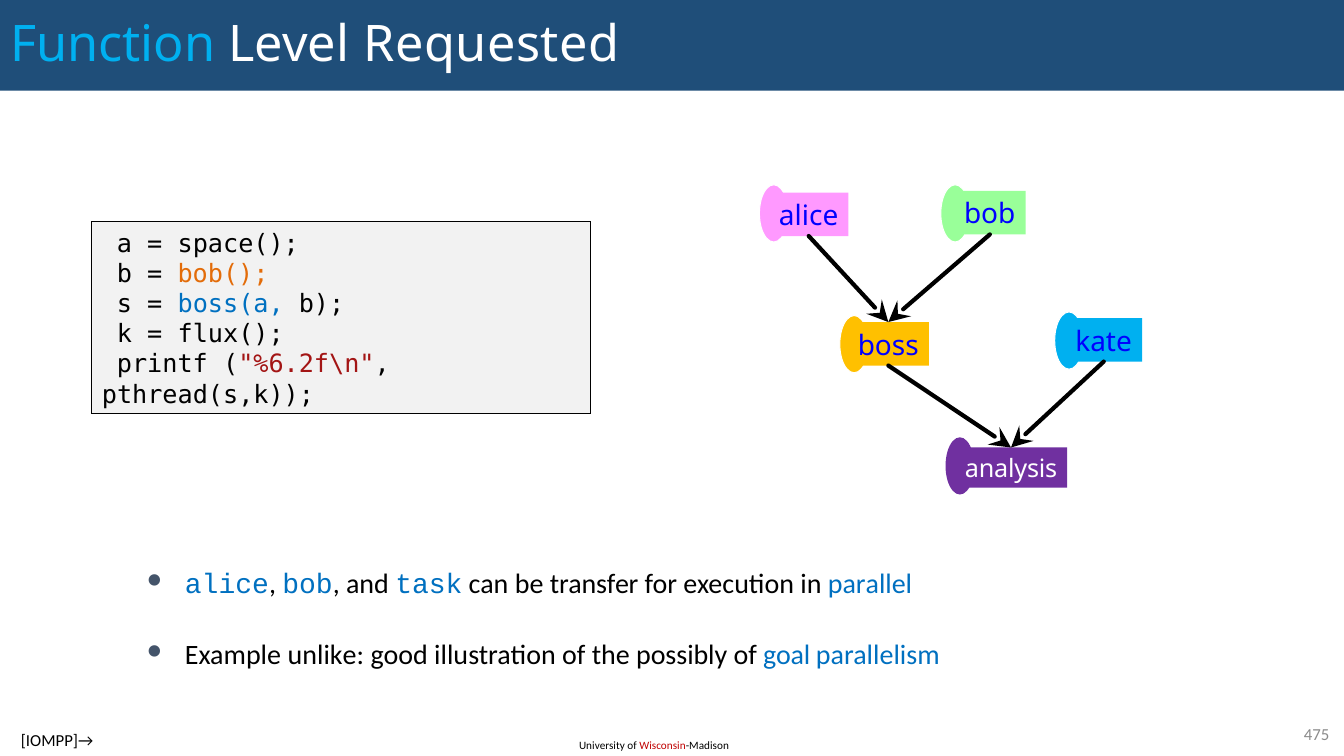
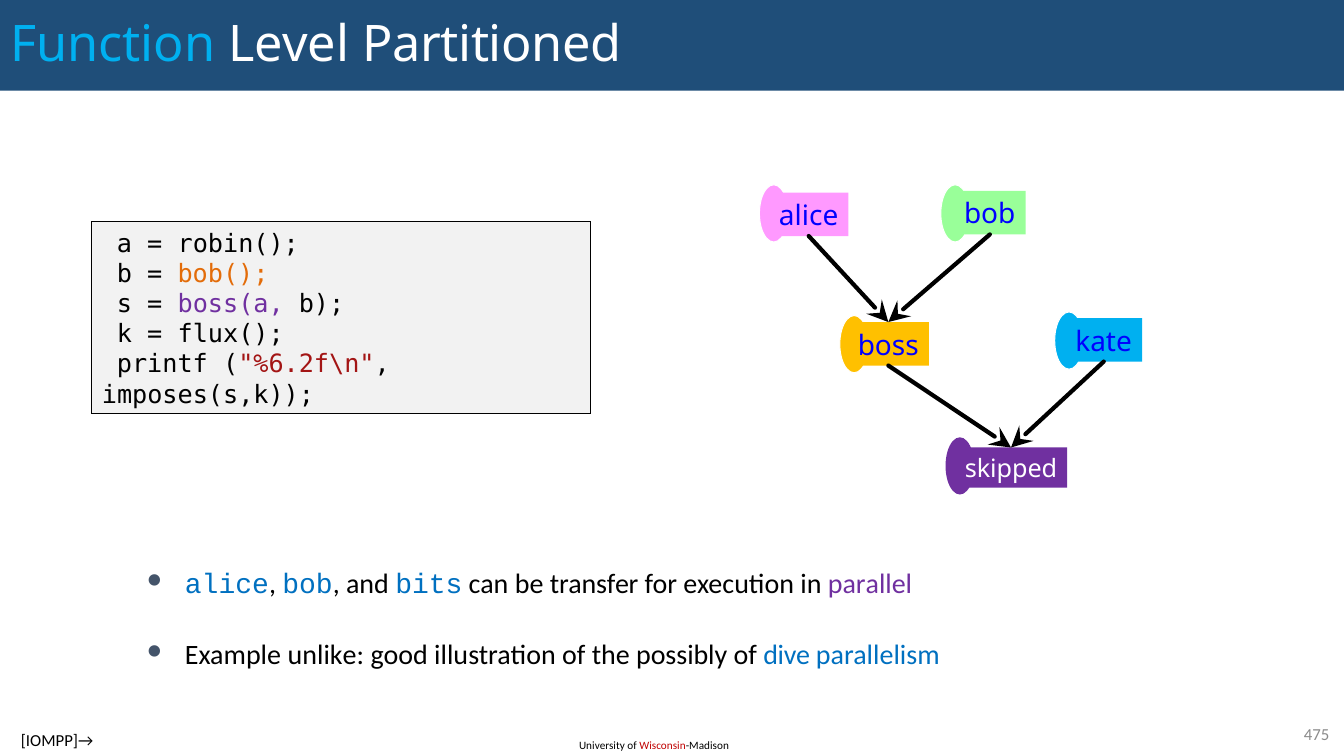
Requested: Requested -> Partitioned
space(: space( -> robin(
boss(a colour: blue -> purple
pthread(s,k: pthread(s,k -> imposes(s,k
analysis: analysis -> skipped
task: task -> bits
parallel colour: blue -> purple
goal: goal -> dive
